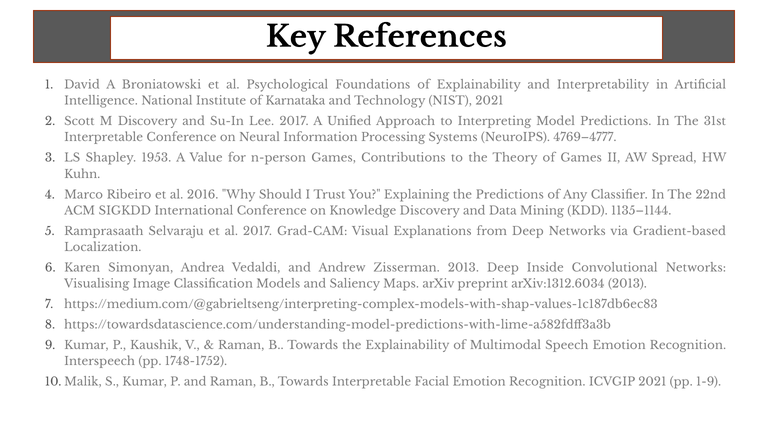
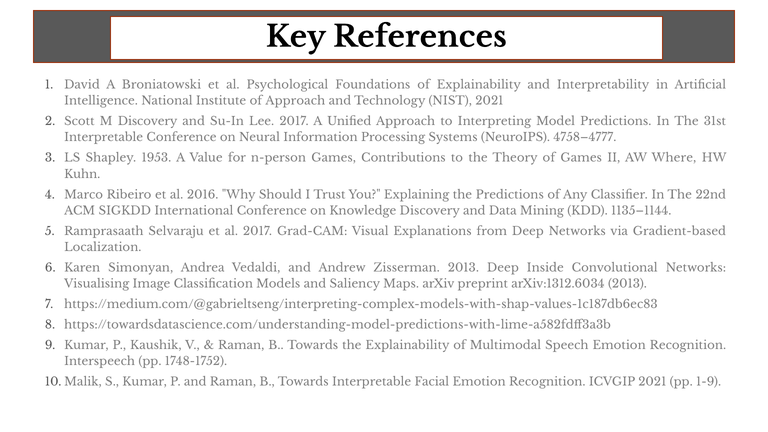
of Karnataka: Karnataka -> Approach
4769–4777: 4769–4777 -> 4758–4777
Spread: Spread -> Where
